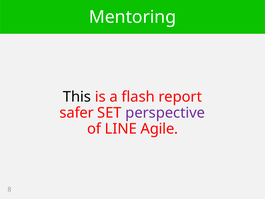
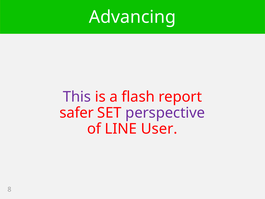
Mentoring: Mentoring -> Advancing
This colour: black -> purple
Agile: Agile -> User
